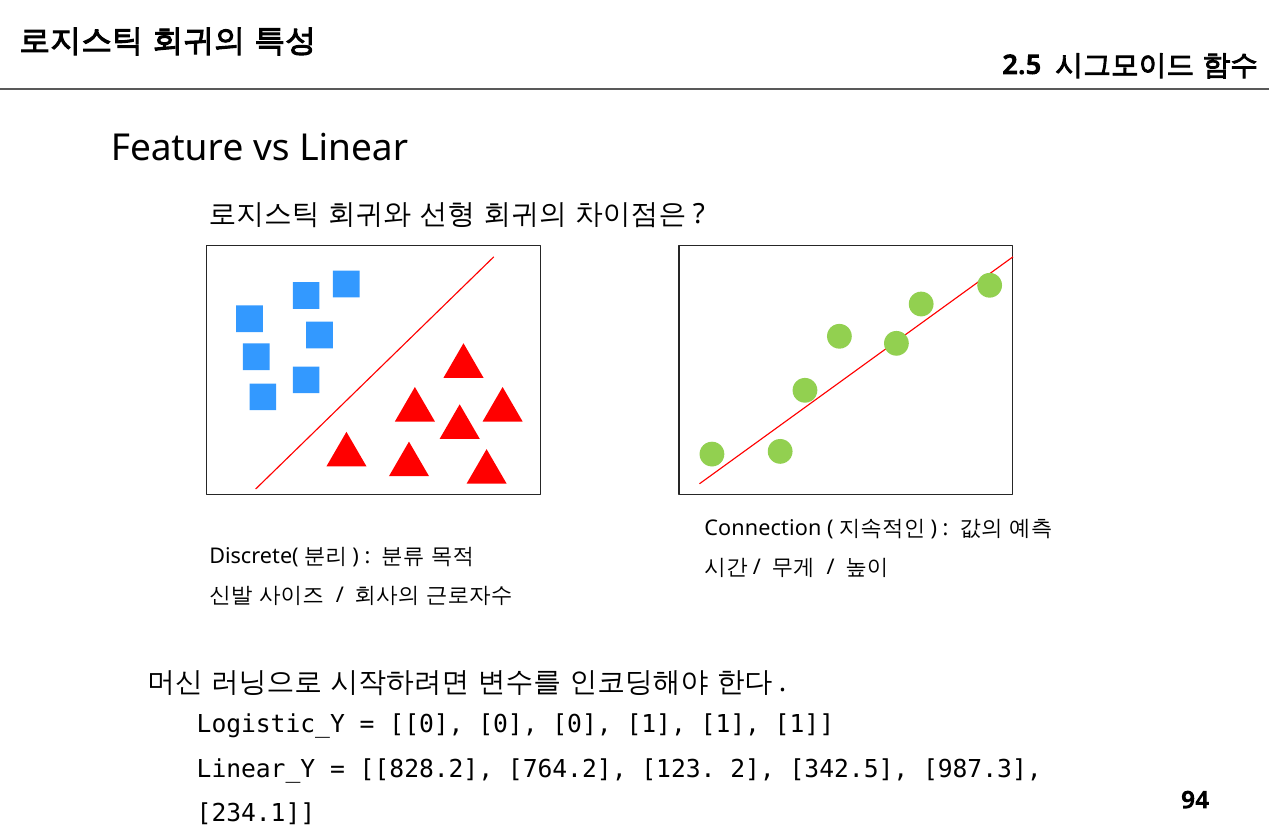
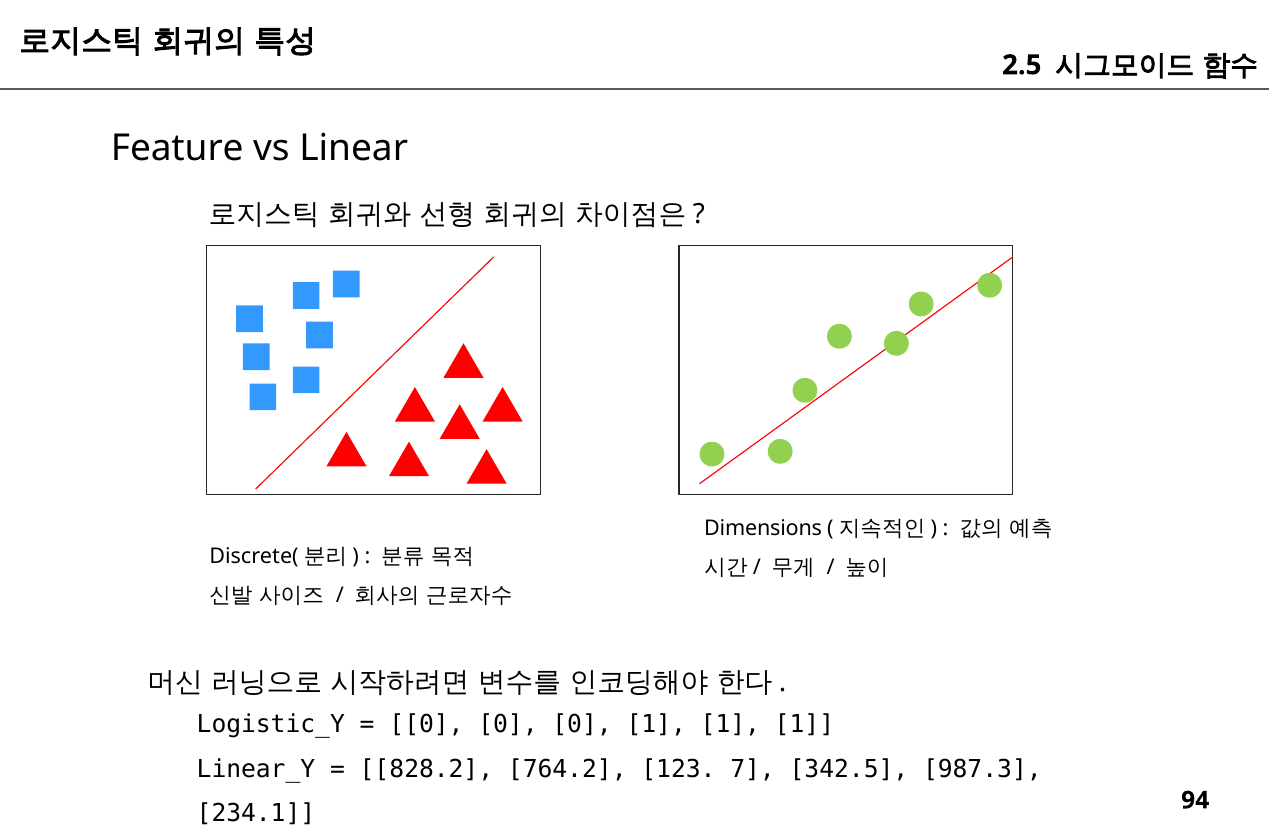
Connection: Connection -> Dimensions
2: 2 -> 7
